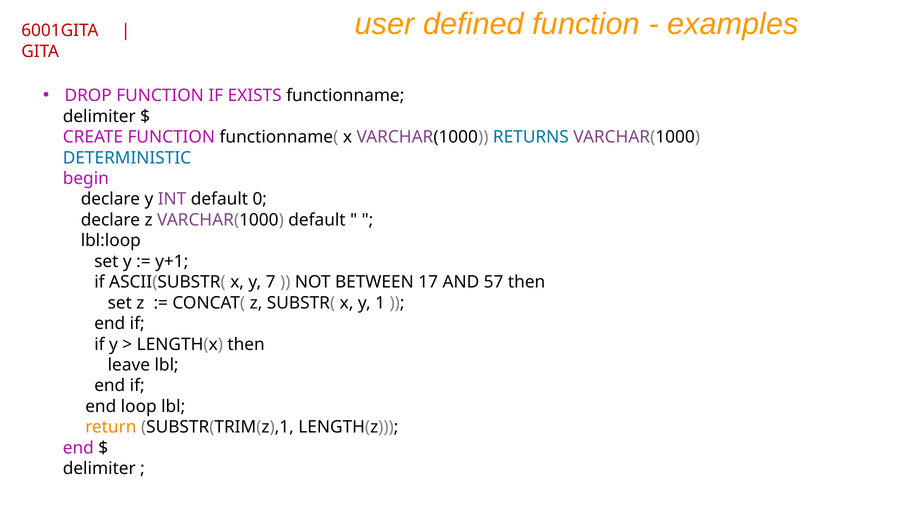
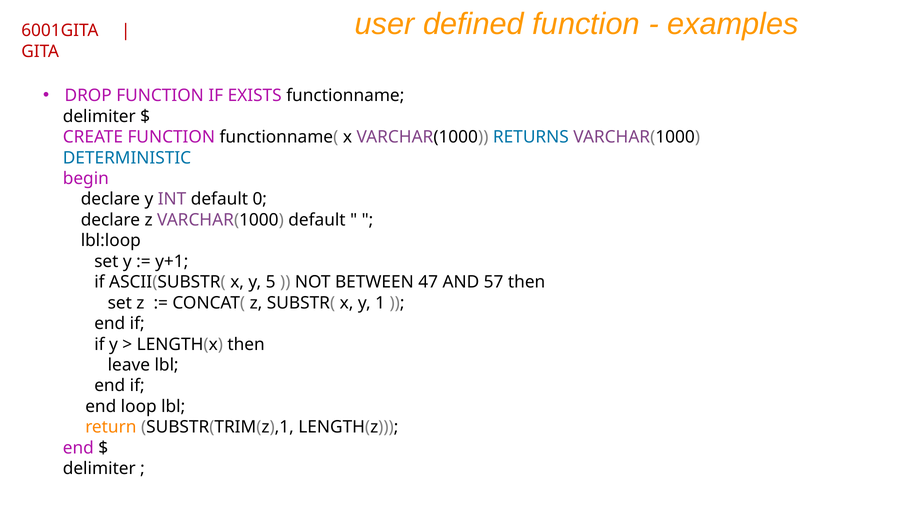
7: 7 -> 5
17: 17 -> 47
